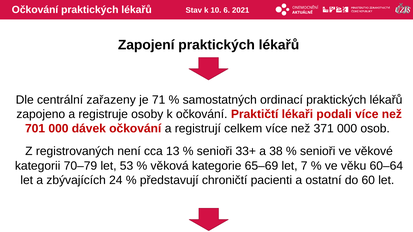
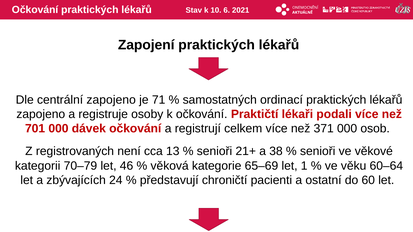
centrální zařazeny: zařazeny -> zapojeno
33+: 33+ -> 21+
53: 53 -> 46
7: 7 -> 1
